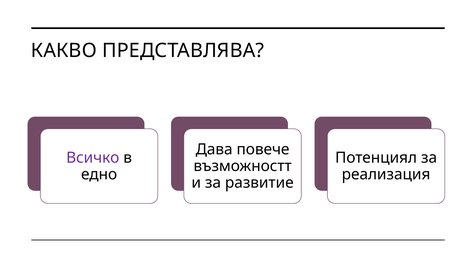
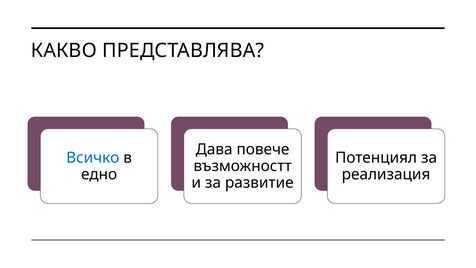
Всичко colour: purple -> blue
